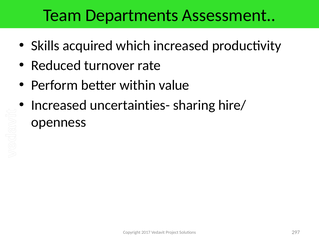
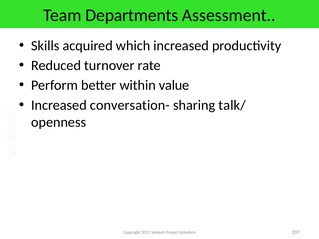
uncertainties-: uncertainties- -> conversation-
hire/: hire/ -> talk/
